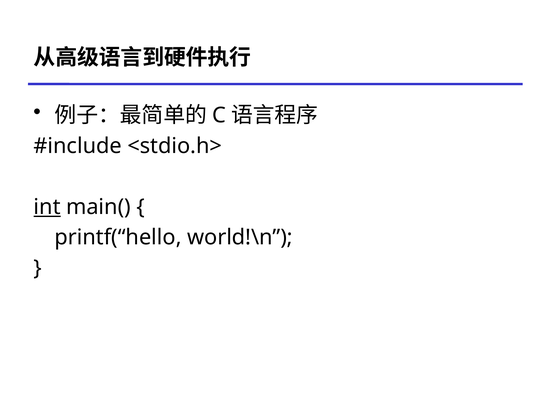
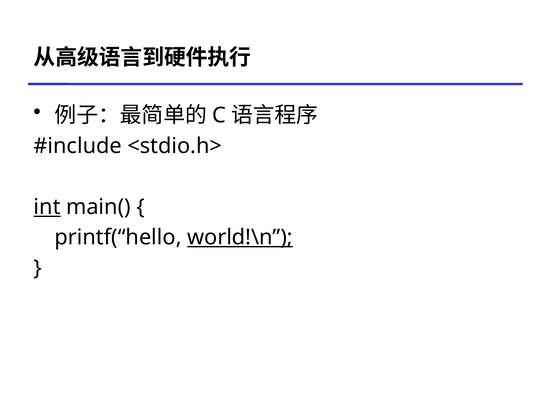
world!\n underline: none -> present
